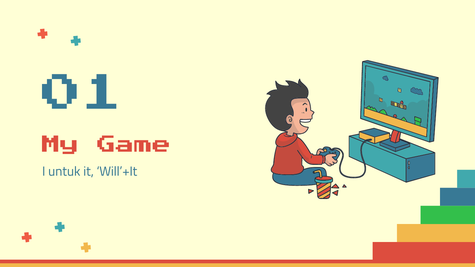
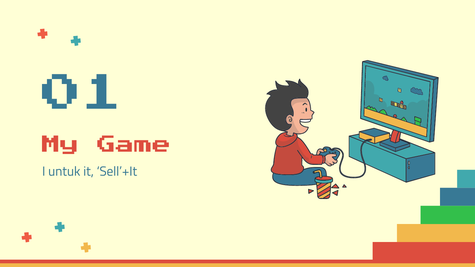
Will’+It: Will’+It -> Sell’+It
